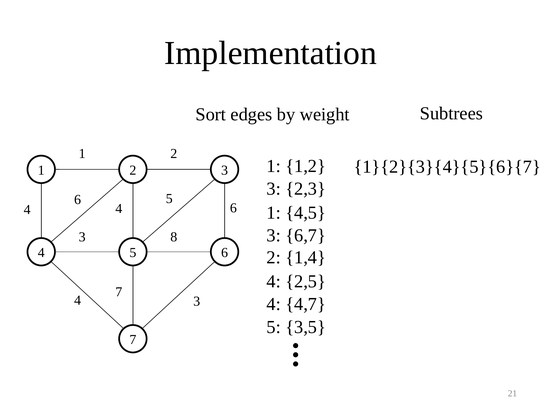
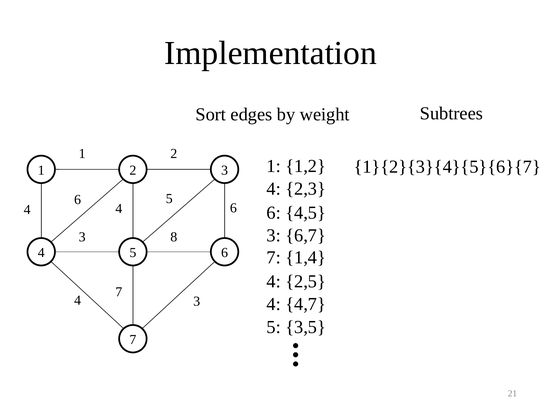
3 at (274, 189): 3 -> 4
1 at (274, 213): 1 -> 6
2 at (274, 258): 2 -> 7
